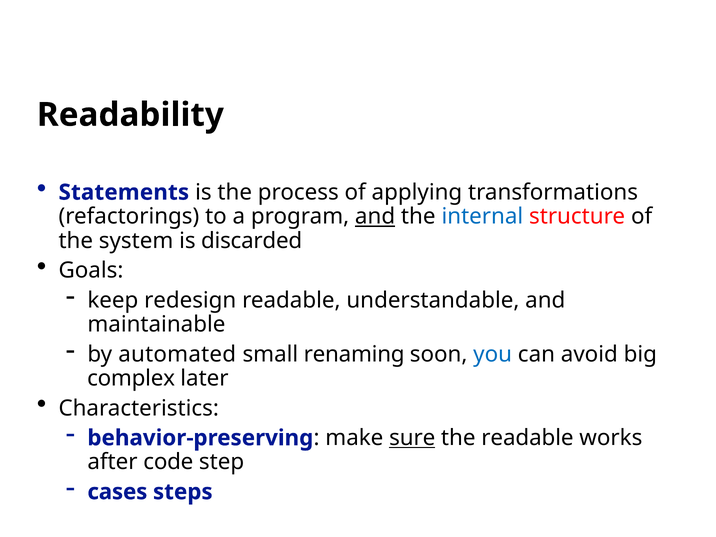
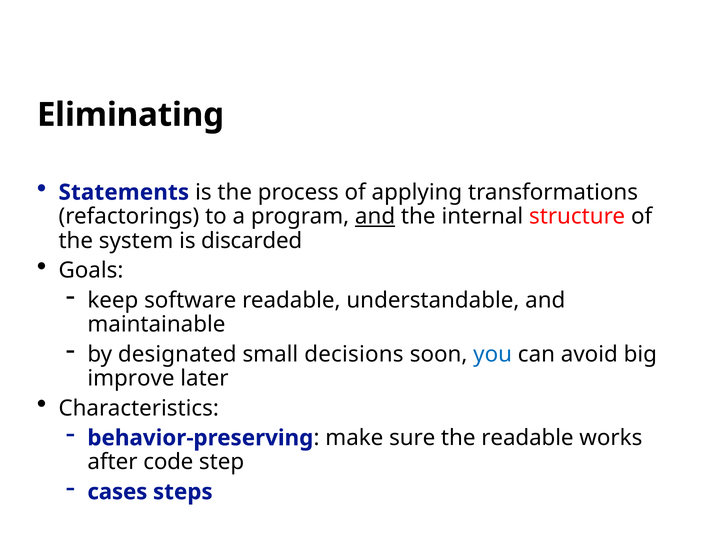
Readability: Readability -> Eliminating
internal colour: blue -> black
redesign: redesign -> software
automated: automated -> designated
renaming: renaming -> decisions
complex: complex -> improve
sure underline: present -> none
